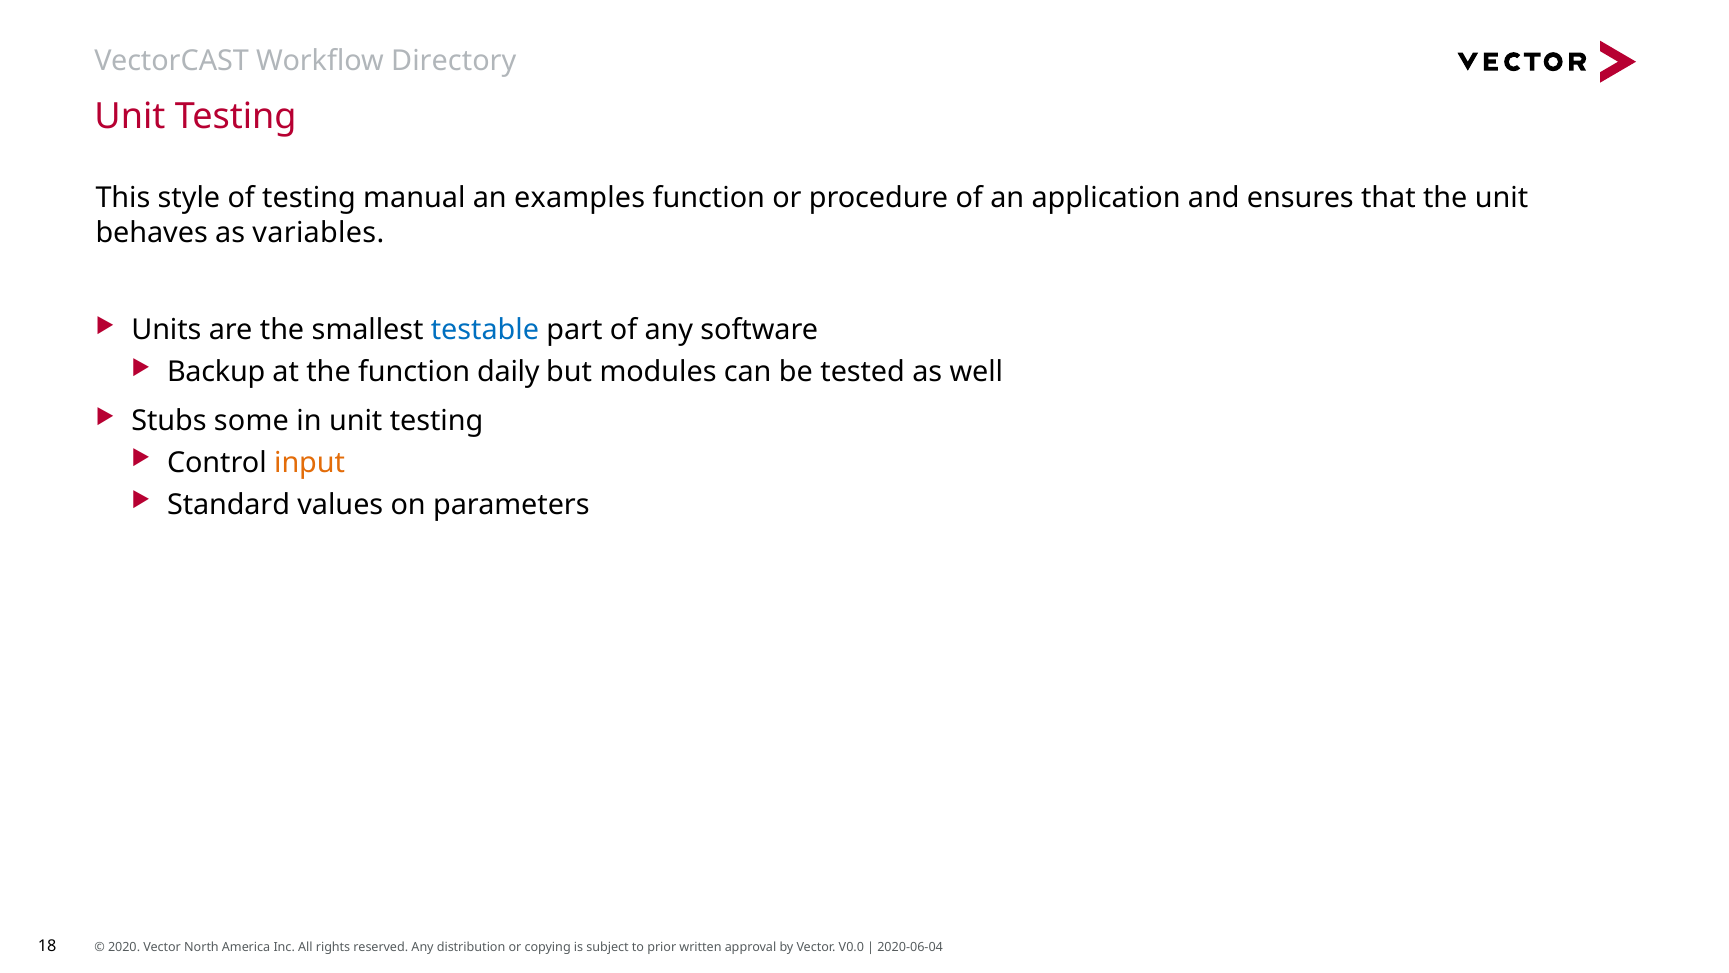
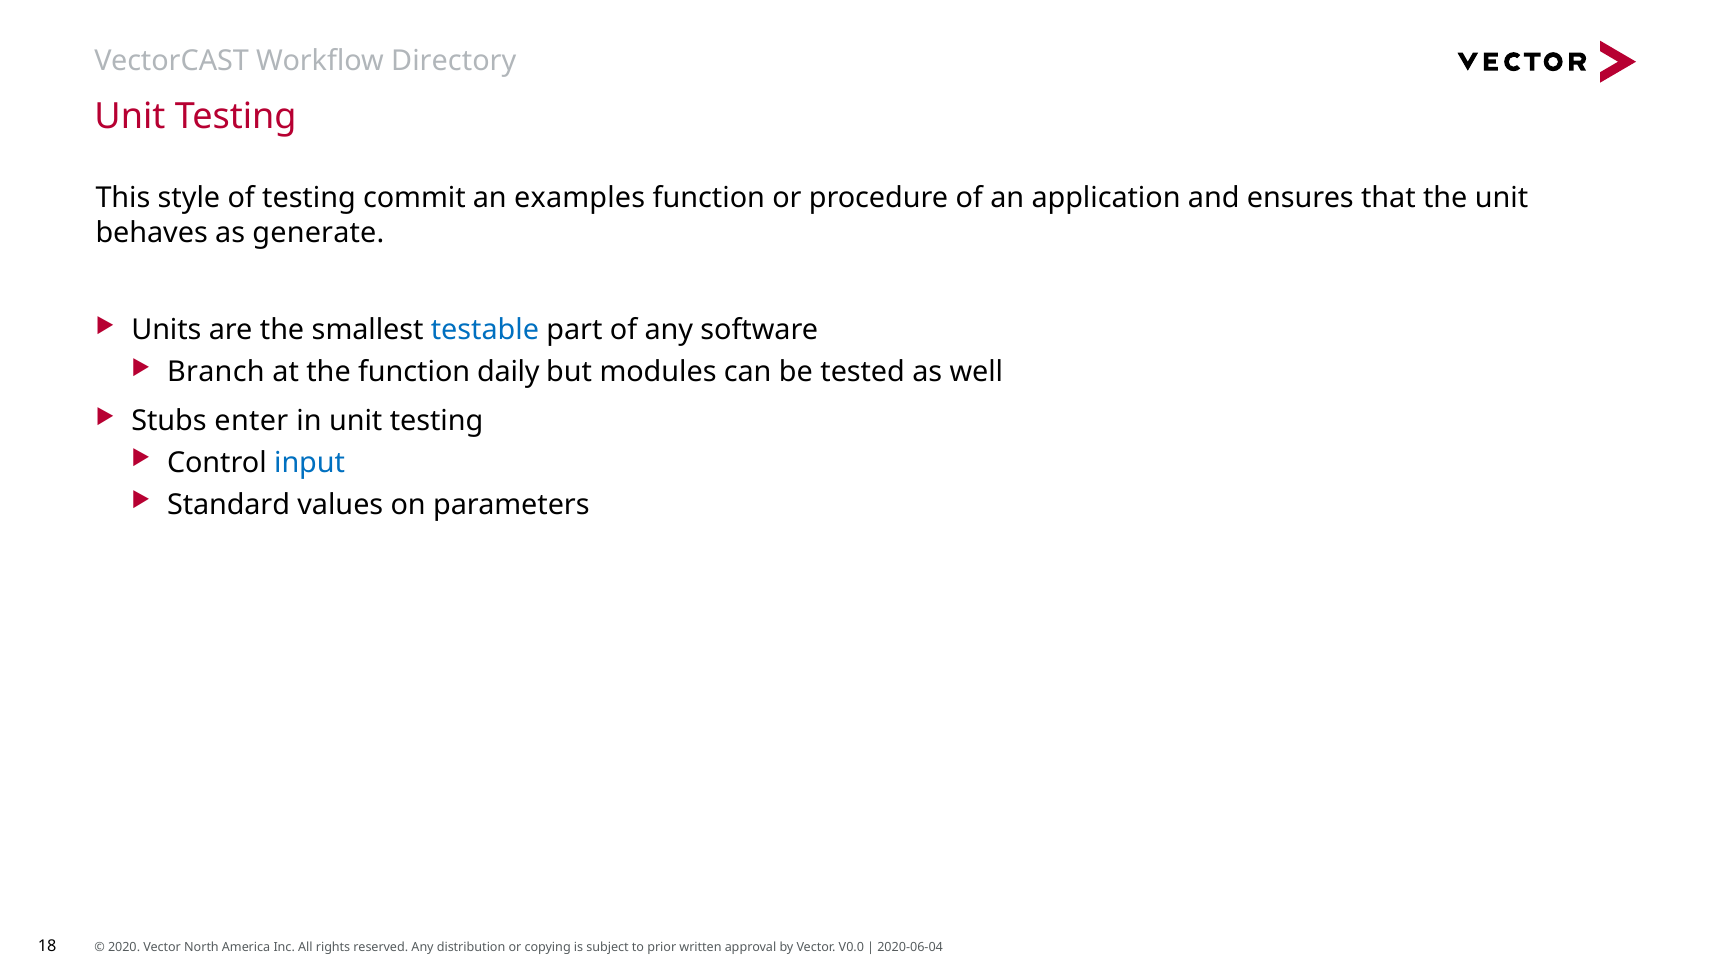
manual: manual -> commit
variables: variables -> generate
Backup: Backup -> Branch
some: some -> enter
input colour: orange -> blue
